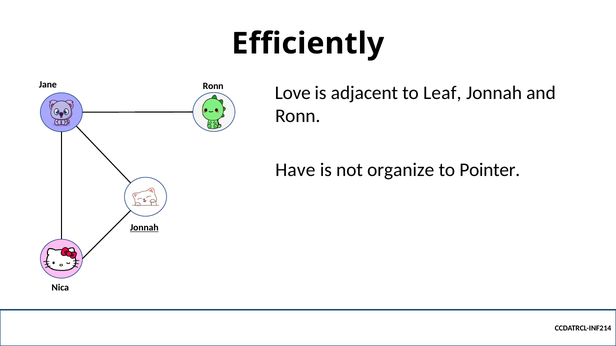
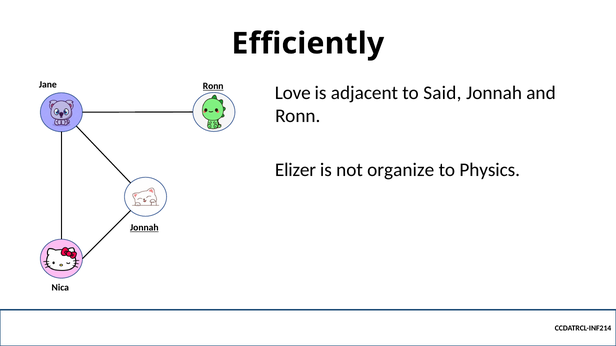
Leaf: Leaf -> Said
Ronn at (213, 86) underline: none -> present
Have: Have -> Elizer
Pointer: Pointer -> Physics
